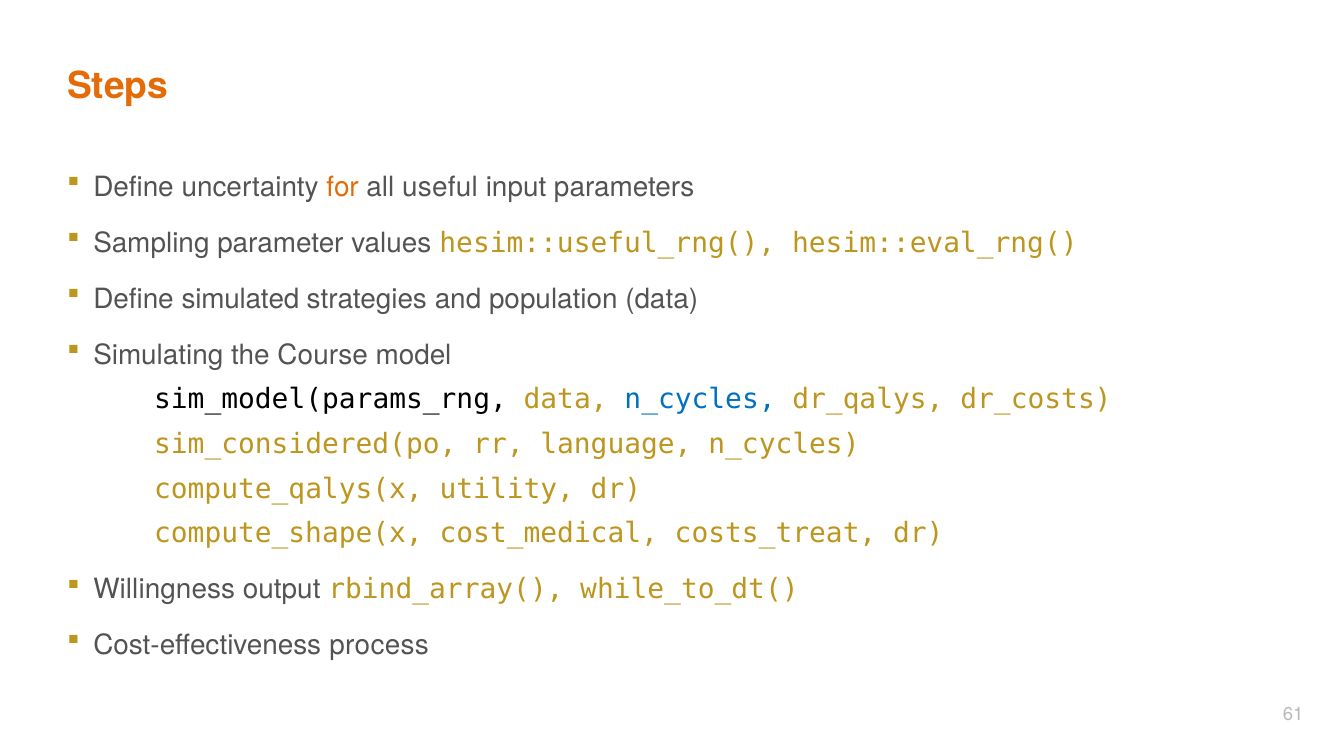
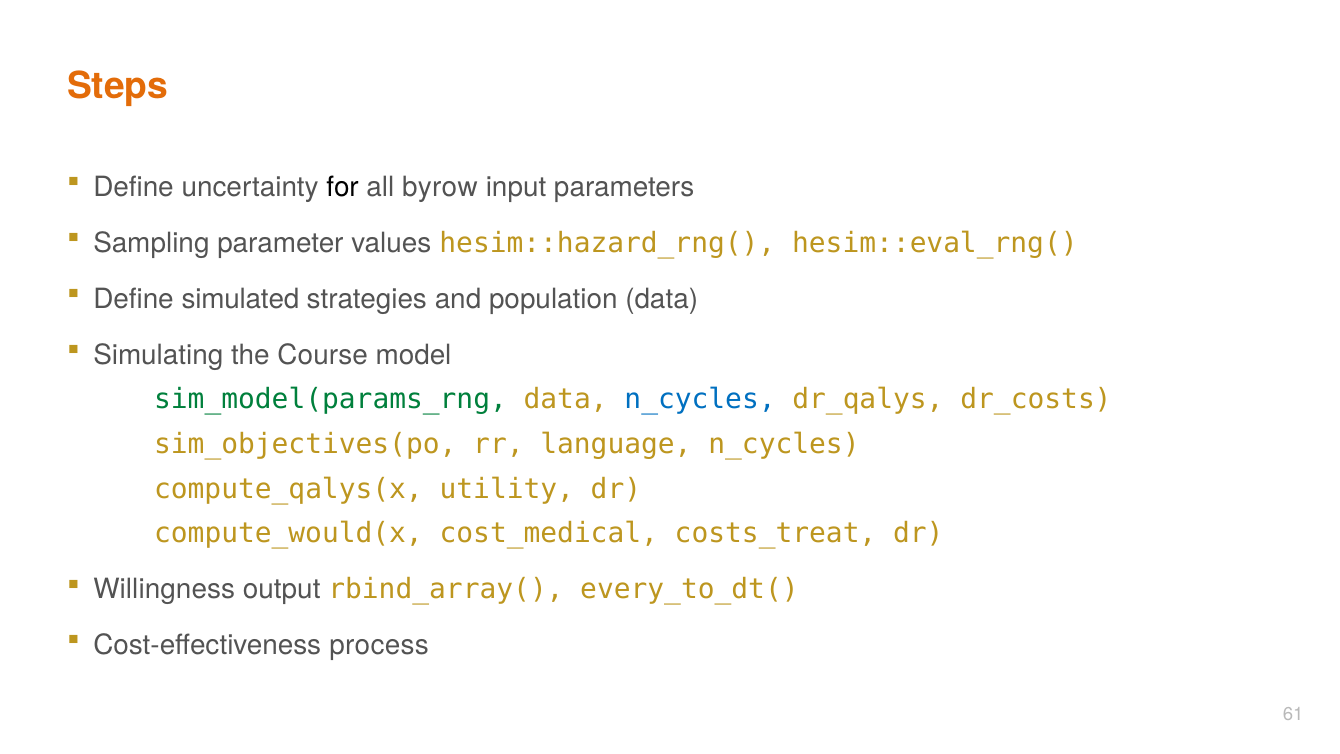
for colour: orange -> black
useful: useful -> byrow
hesim::useful_rng(: hesim::useful_rng( -> hesim::hazard_rng(
sim_model(params_rng colour: black -> green
sim_considered(po: sim_considered(po -> sim_objectives(po
compute_shape(x: compute_shape(x -> compute_would(x
while_to_dt(: while_to_dt( -> every_to_dt(
